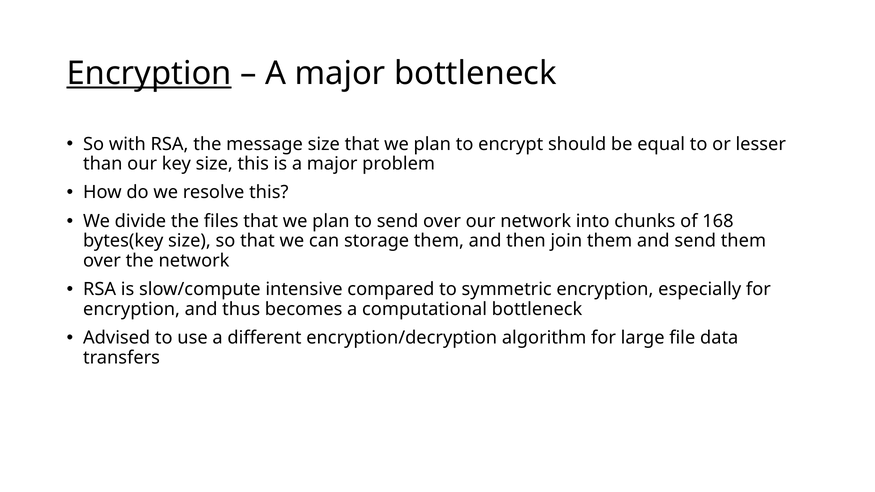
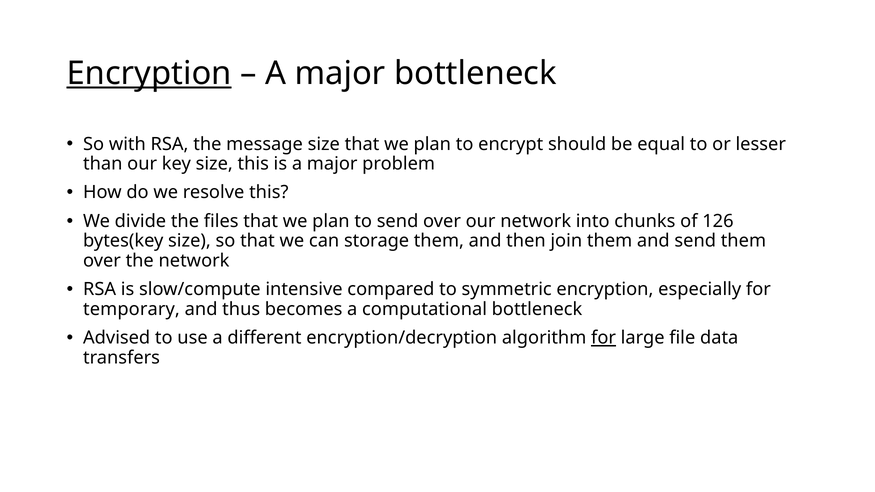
168: 168 -> 126
encryption at (132, 309): encryption -> temporary
for at (604, 338) underline: none -> present
